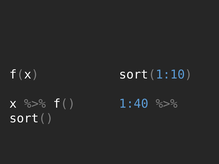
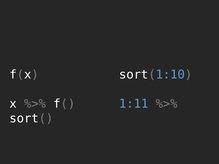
1:40: 1:40 -> 1:11
